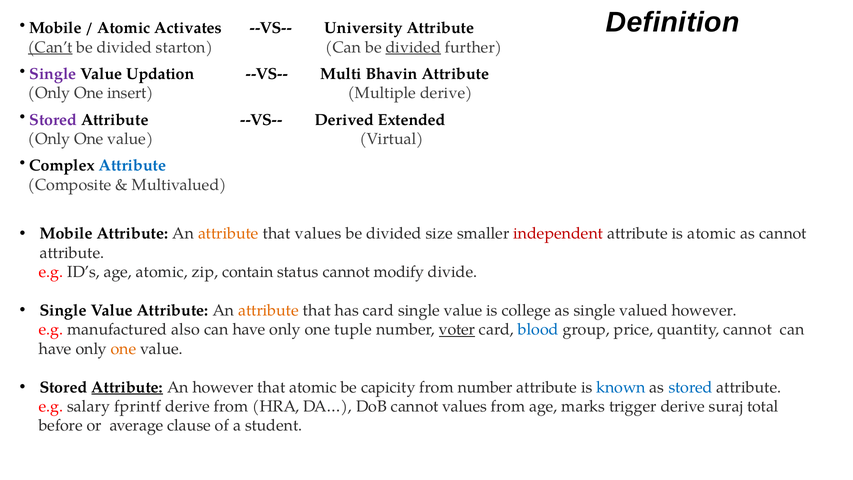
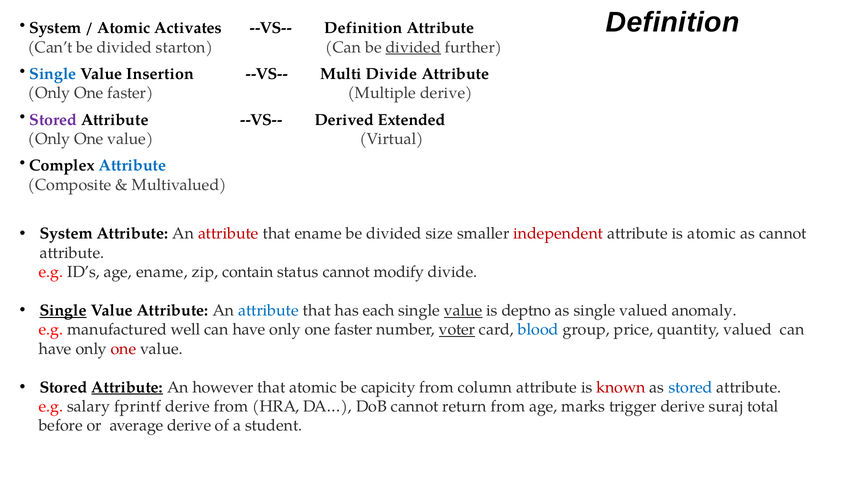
Mobile at (55, 28): Mobile -> System
--VS-- University: University -> Definition
Can’t underline: present -> none
Single at (53, 74) colour: purple -> blue
Updation: Updation -> Insertion
Multi Bhavin: Bhavin -> Divide
insert at (131, 93): insert -> faster
Mobile at (66, 234): Mobile -> System
attribute at (228, 234) colour: orange -> red
that values: values -> ename
age atomic: atomic -> ename
Single at (63, 310) underline: none -> present
attribute at (269, 310) colour: orange -> blue
has card: card -> each
value at (463, 310) underline: none -> present
college: college -> deptno
valued however: however -> anomaly
also: also -> well
have only one tuple: tuple -> faster
quantity cannot: cannot -> valued
one at (124, 349) colour: orange -> red
from number: number -> column
known colour: blue -> red
cannot values: values -> return
average clause: clause -> derive
